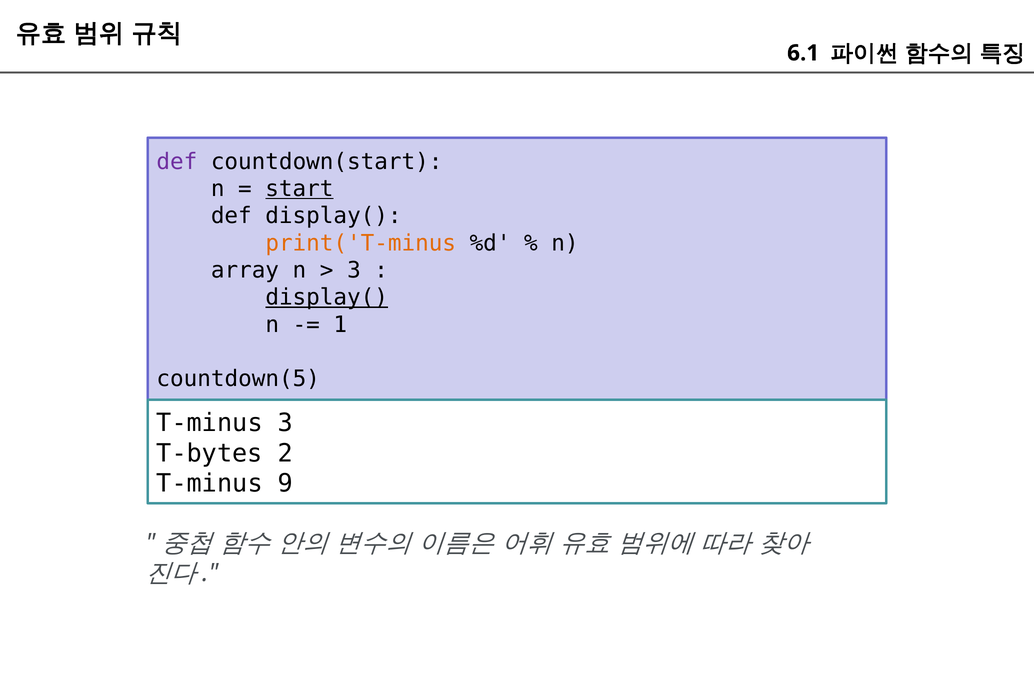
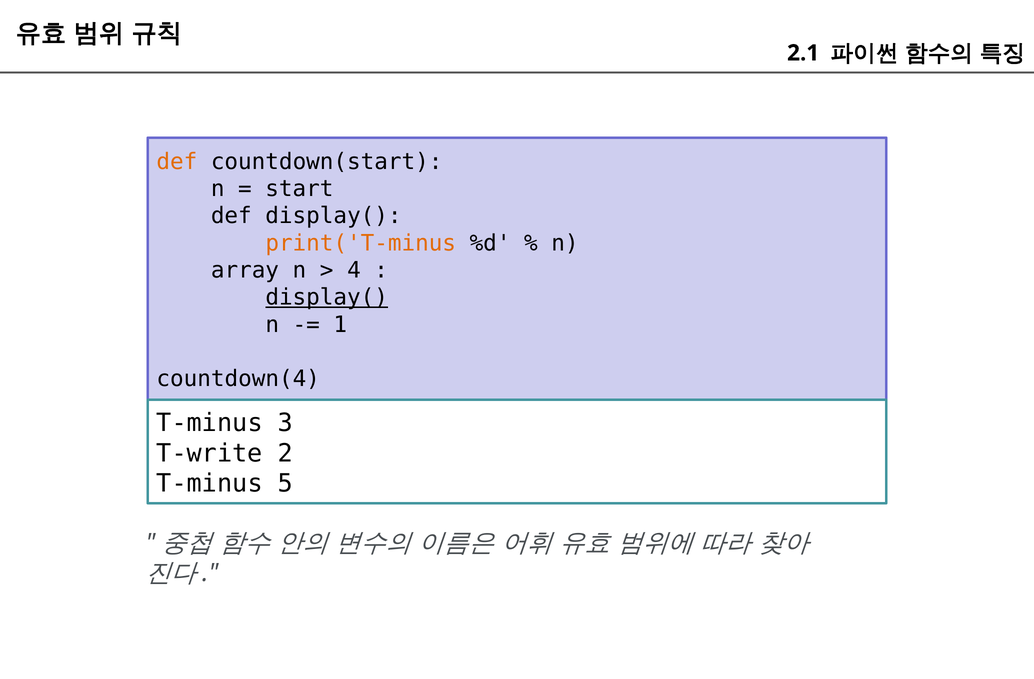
6.1: 6.1 -> 2.1
def at (177, 162) colour: purple -> orange
start underline: present -> none
3 at (354, 270): 3 -> 4
countdown(5: countdown(5 -> countdown(4
T-bytes: T-bytes -> T-write
9: 9 -> 5
